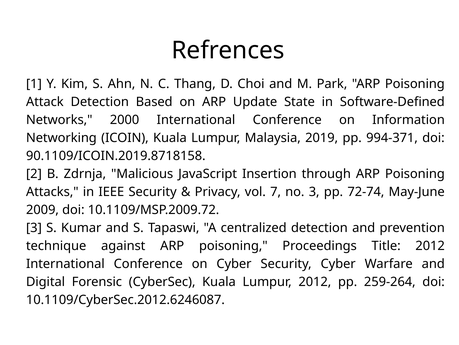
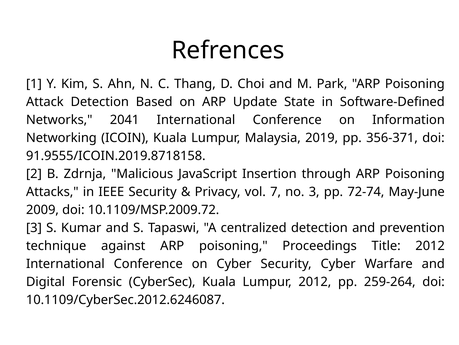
2000: 2000 -> 2041
994-371: 994-371 -> 356-371
90.1109/ICOIN.2019.8718158: 90.1109/ICOIN.2019.8718158 -> 91.9555/ICOIN.2019.8718158
